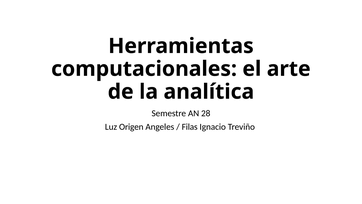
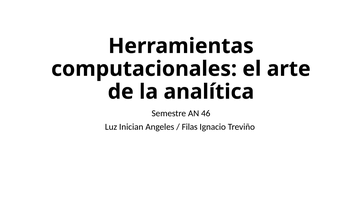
28: 28 -> 46
Origen: Origen -> Inician
